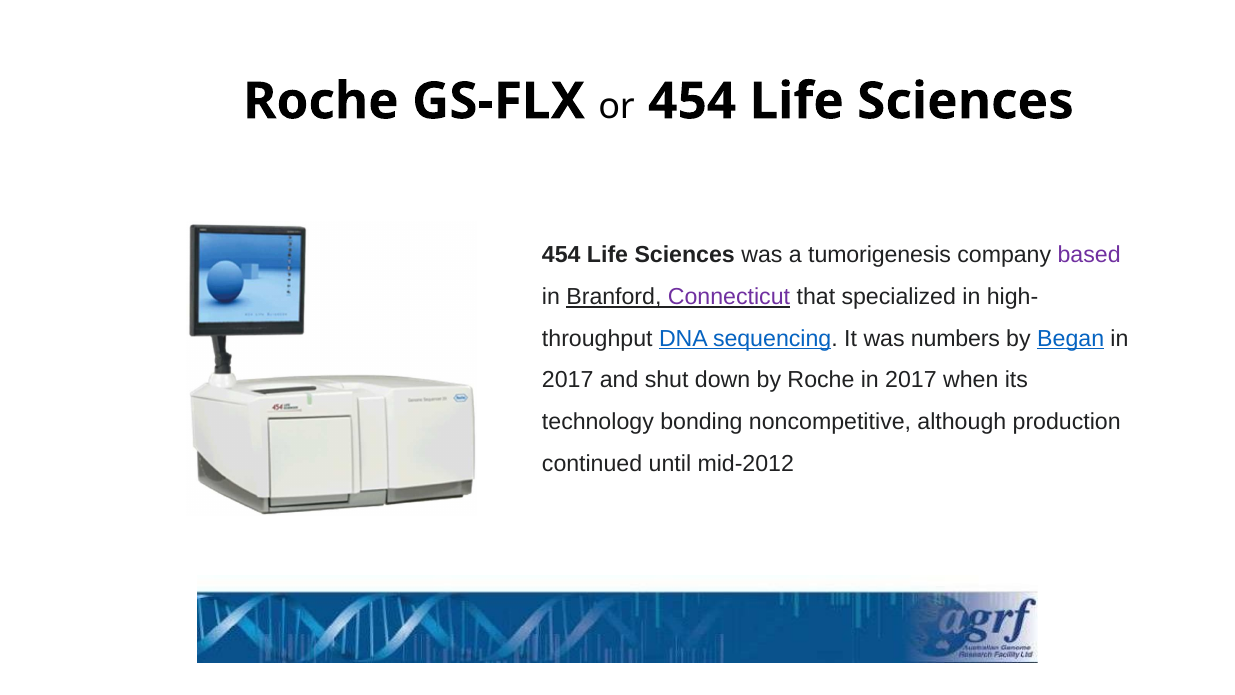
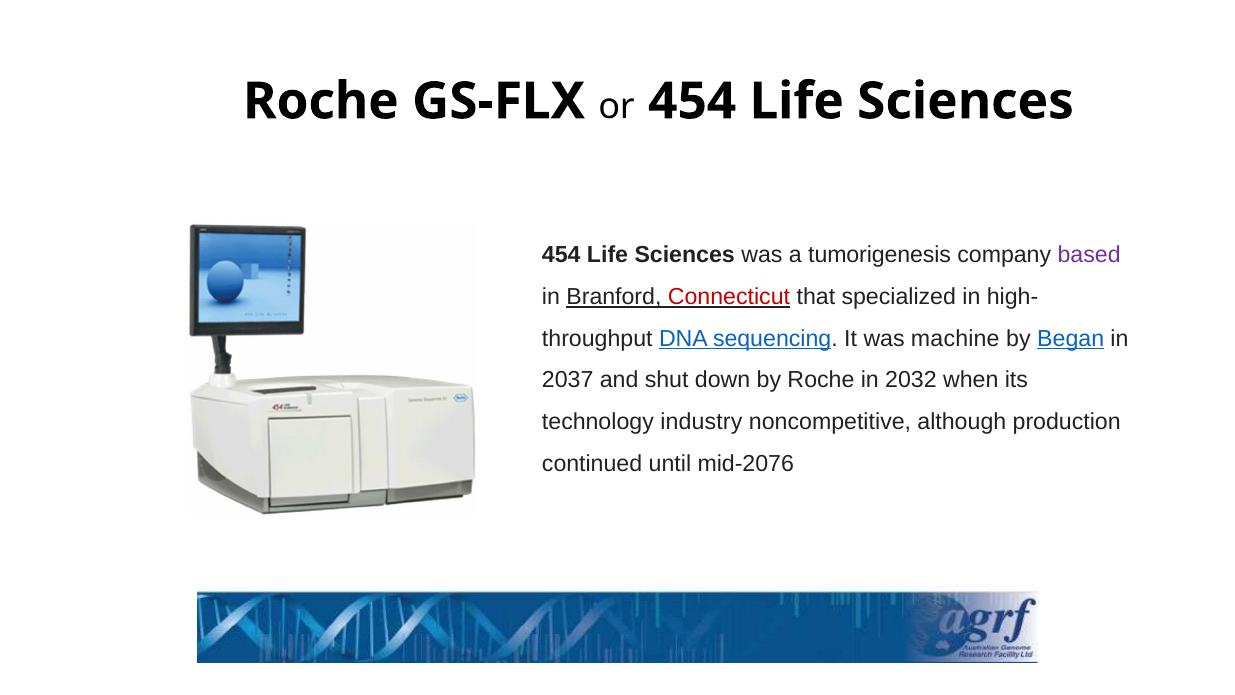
Connecticut colour: purple -> red
numbers: numbers -> machine
2017 at (568, 380): 2017 -> 2037
Roche in 2017: 2017 -> 2032
bonding: bonding -> industry
mid-2012: mid-2012 -> mid-2076
